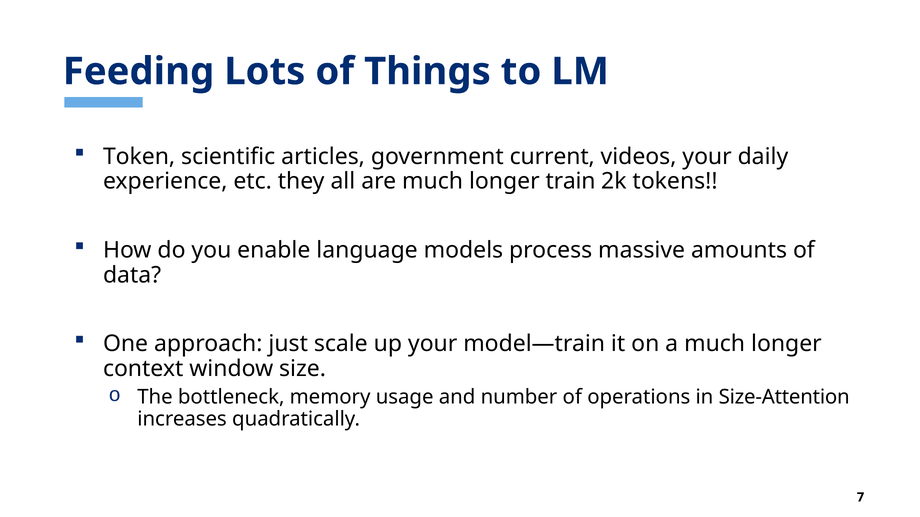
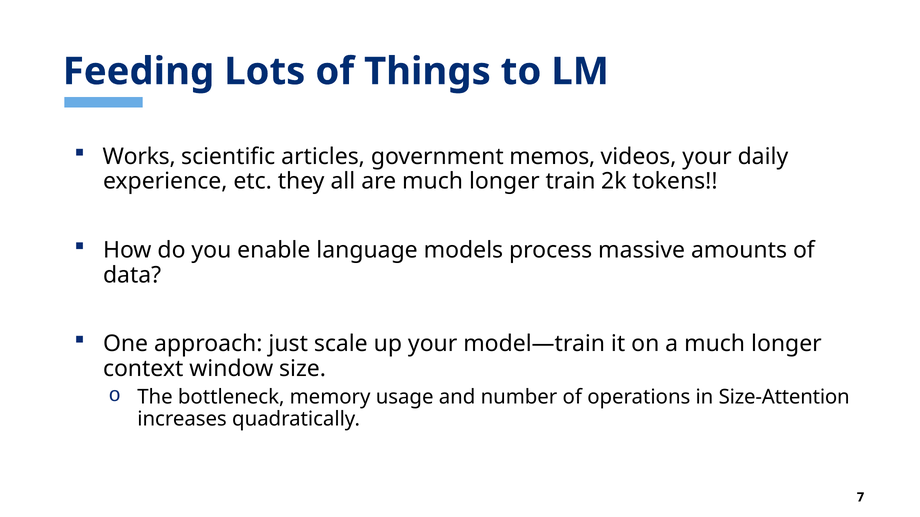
Token: Token -> Works
current: current -> memos
